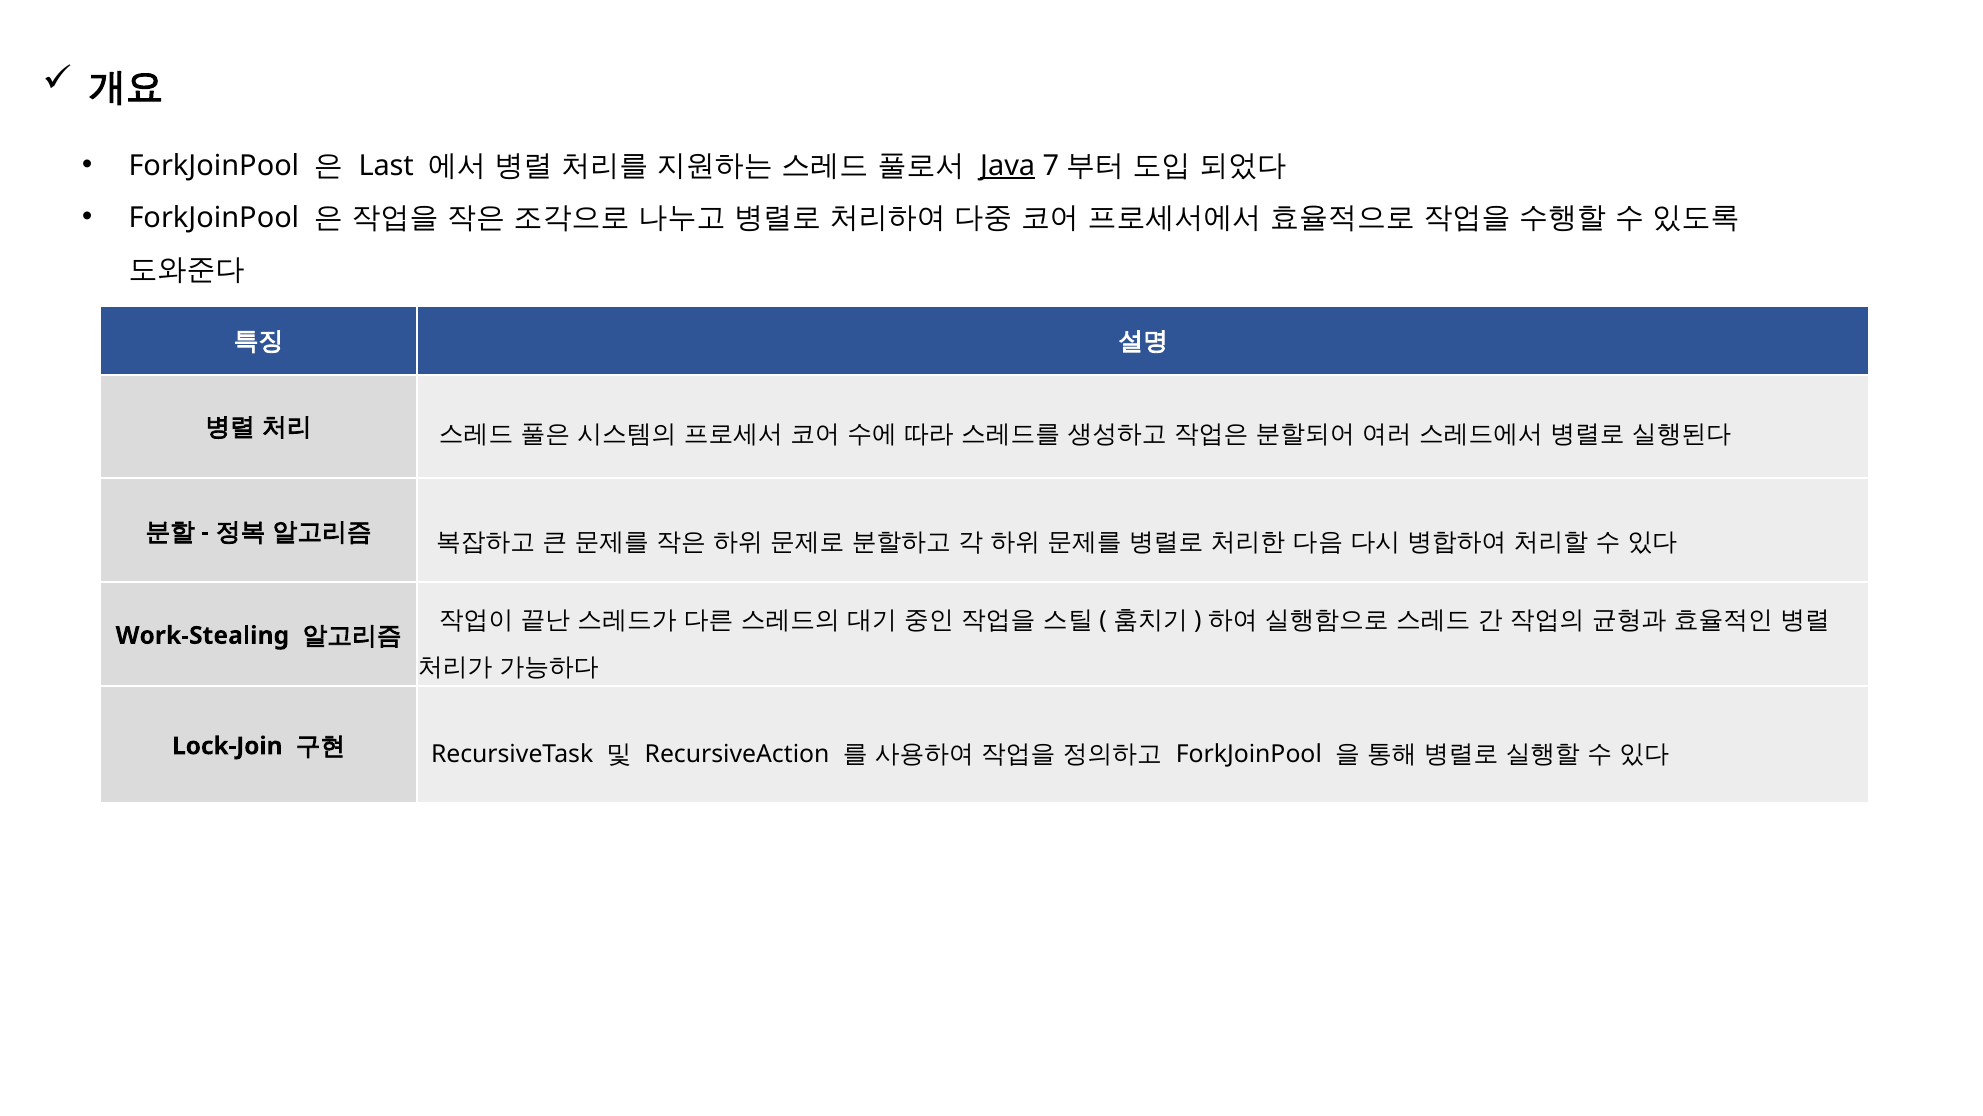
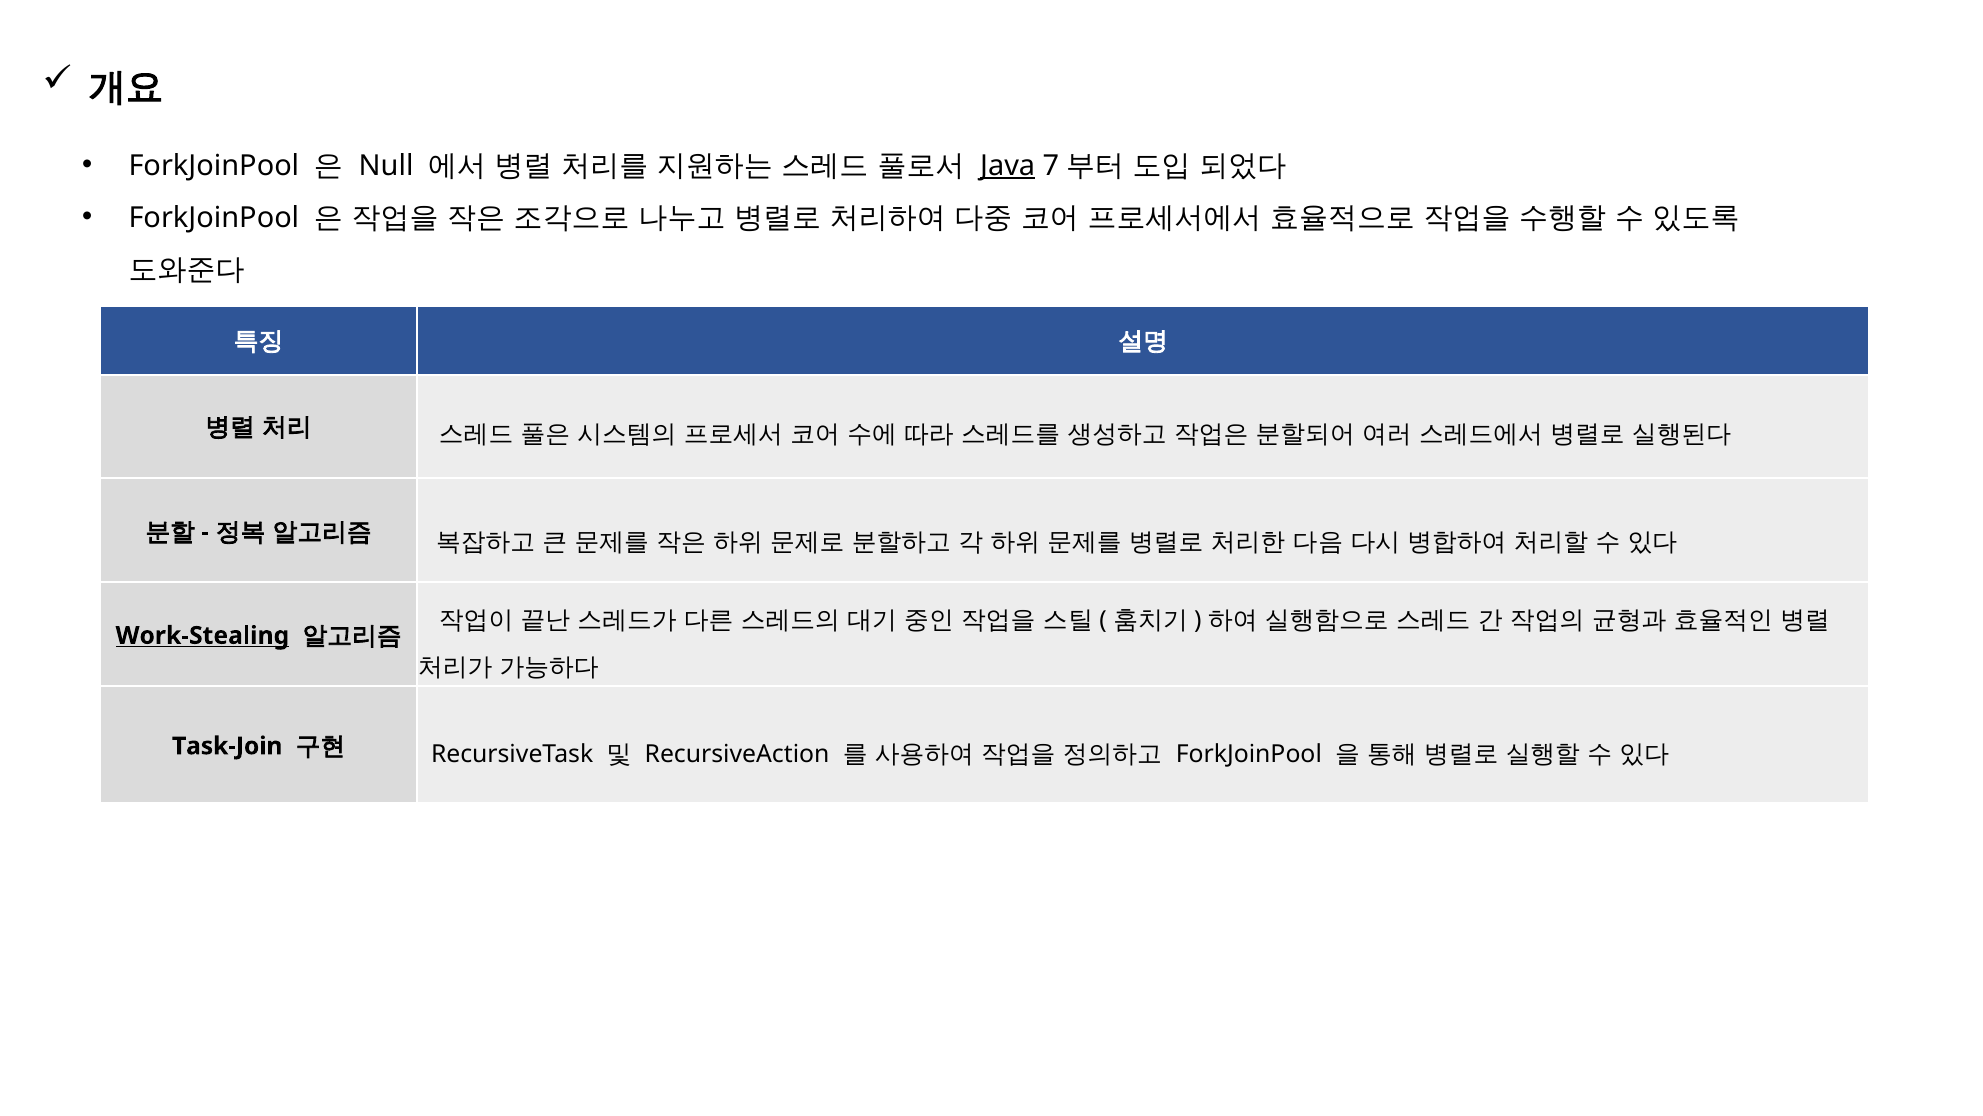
Last: Last -> Null
Work-Stealing underline: none -> present
Lock-Join: Lock-Join -> Task-Join
